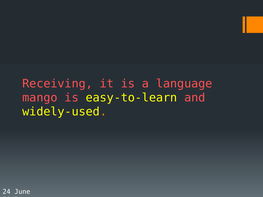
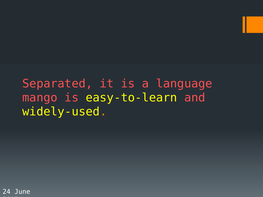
Receiving: Receiving -> Separated
